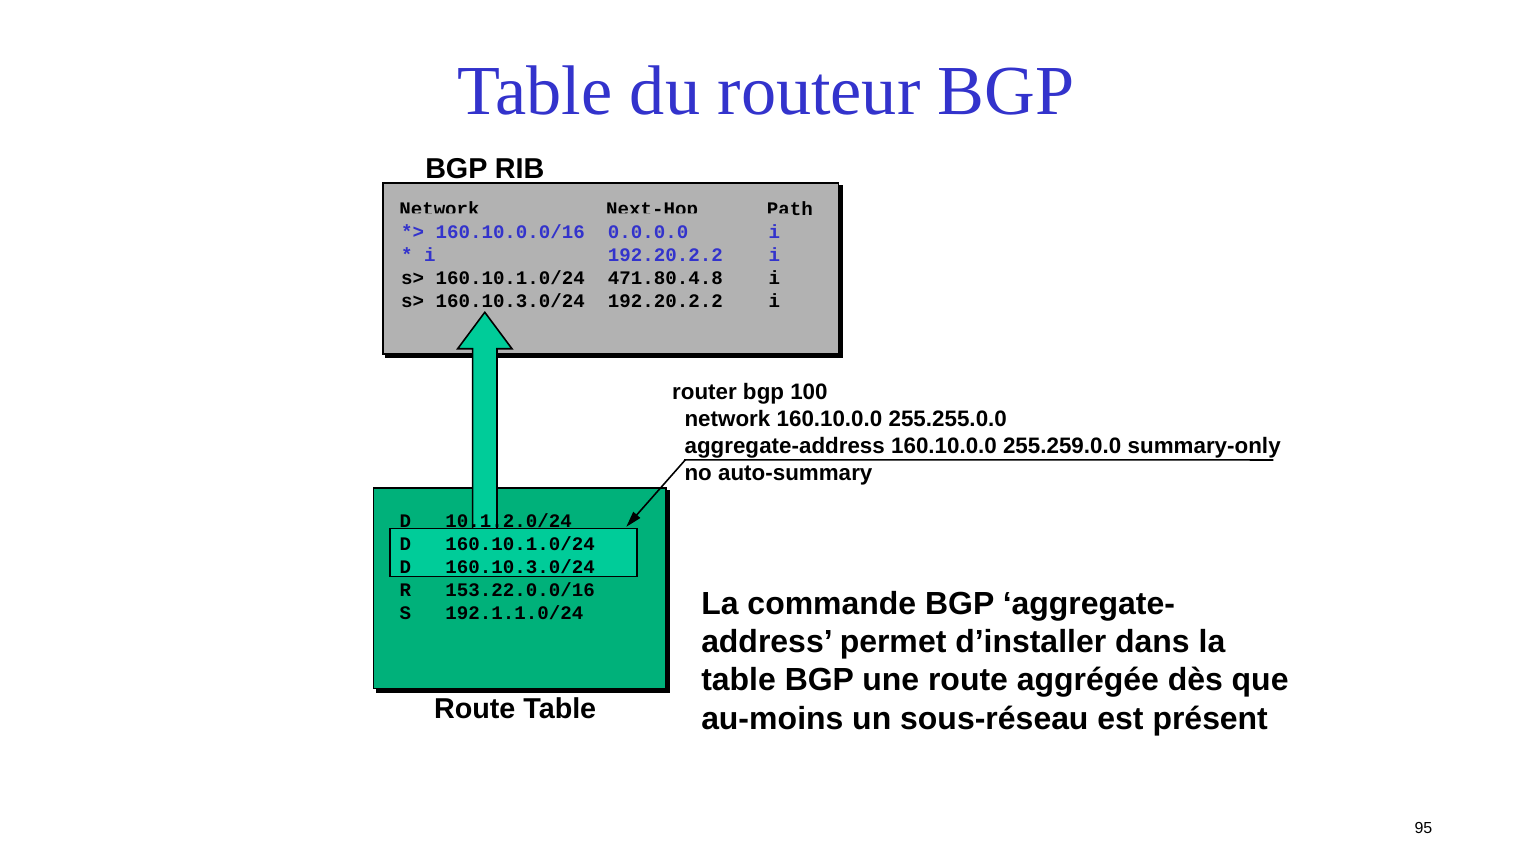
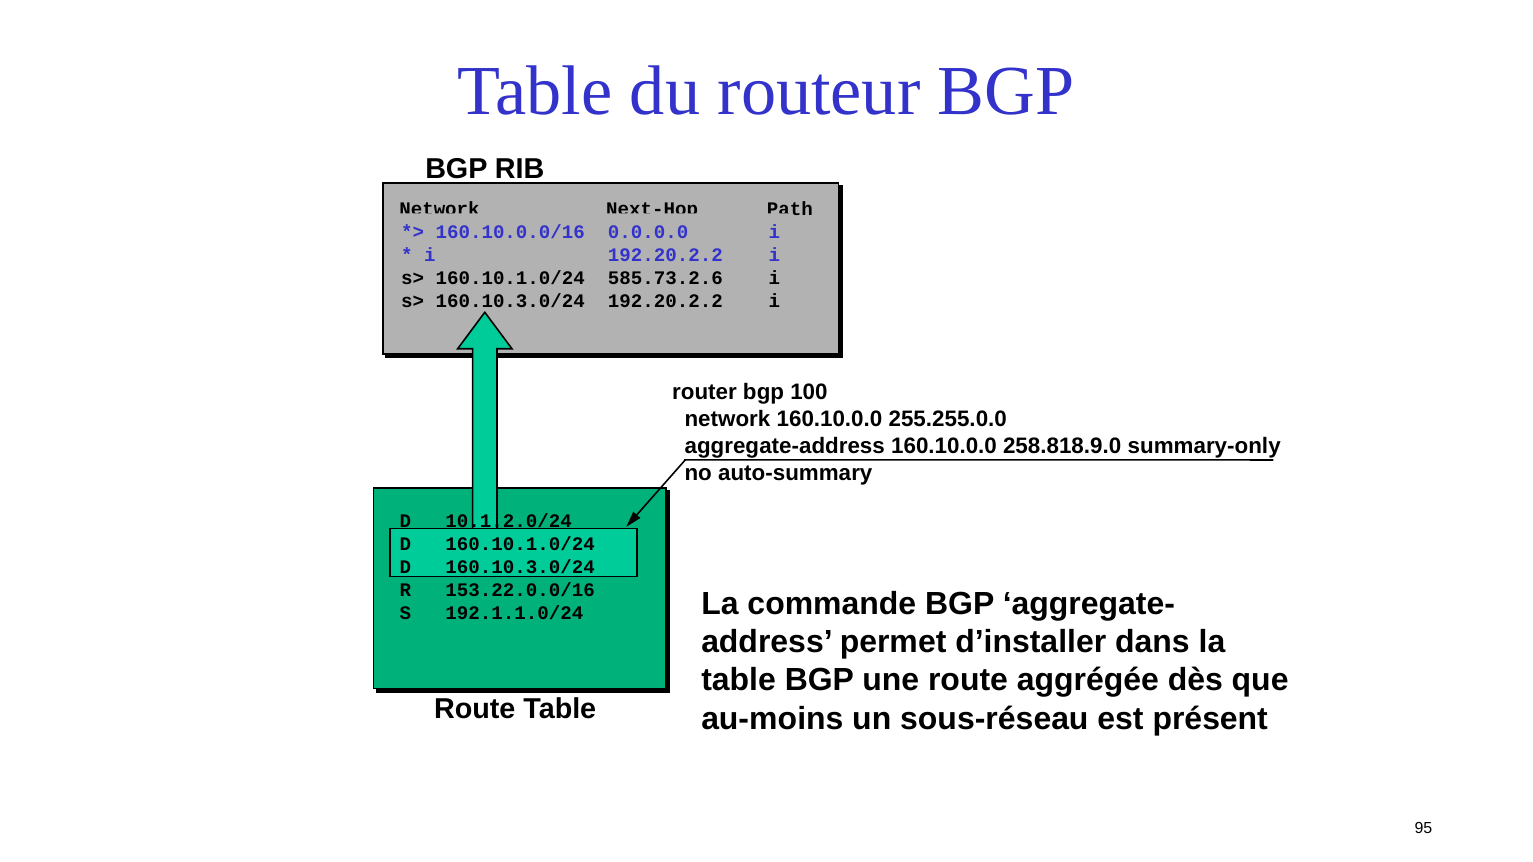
471.80.4.8: 471.80.4.8 -> 585.73.2.6
255.259.0.0: 255.259.0.0 -> 258.818.9.0
